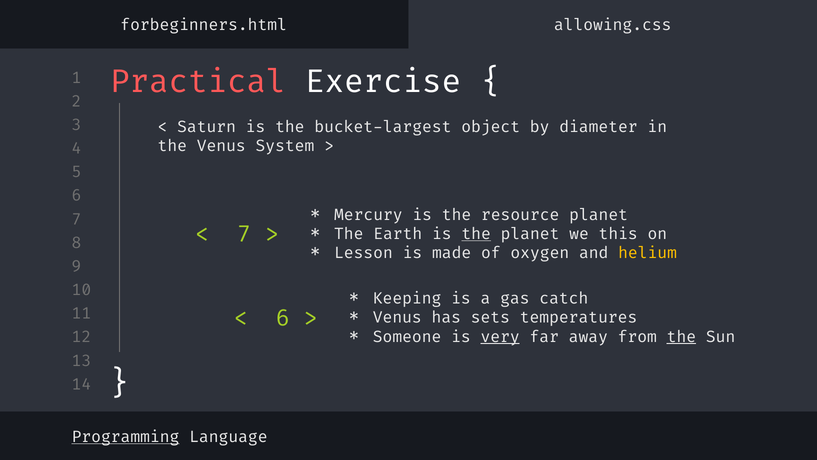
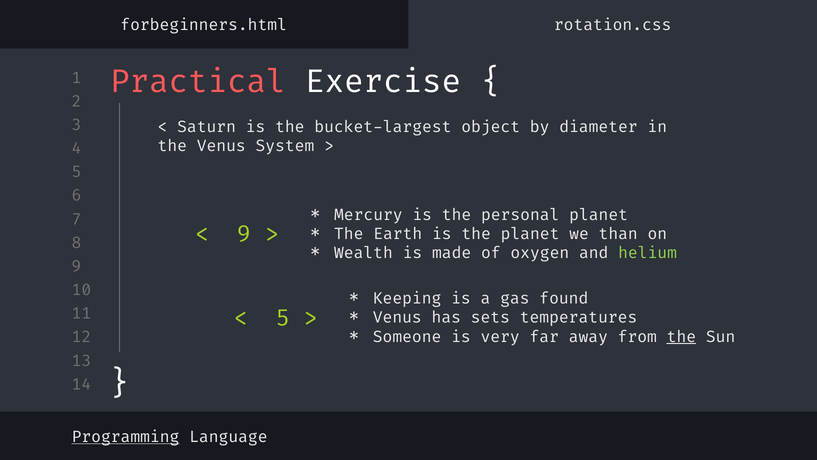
allowing.css: allowing.css -> rotation.css
resource: resource -> personal
/7: /7 -> /9
the at (476, 234) underline: present -> none
this: this -> than
Lesson: Lesson -> Wealth
helium colour: yellow -> light green
catch: catch -> found
/6: /6 -> /5
very underline: present -> none
